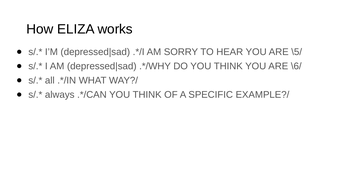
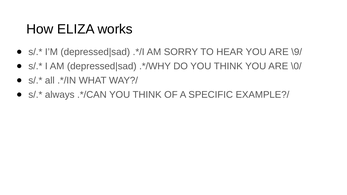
\5/: \5/ -> \9/
\6/: \6/ -> \0/
